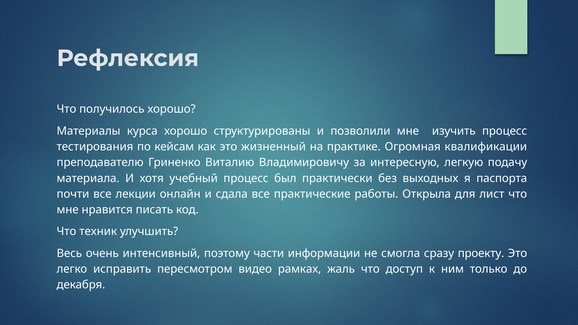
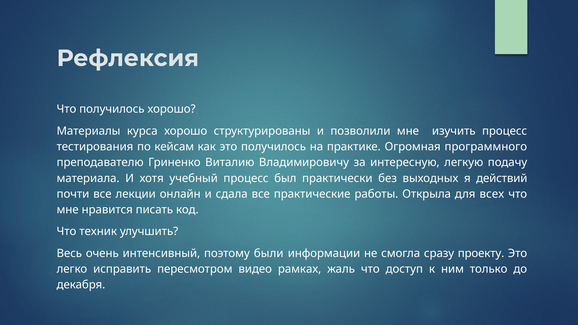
это жизненный: жизненный -> получилось
квалификации: квалификации -> программного
паспорта: паспорта -> действий
лист: лист -> всех
части: части -> были
